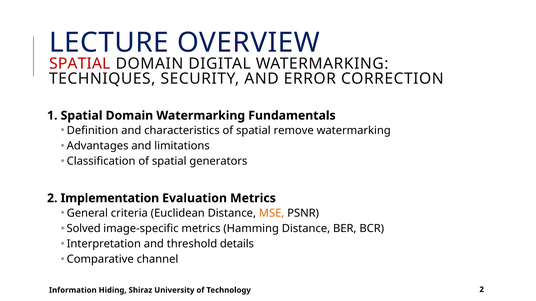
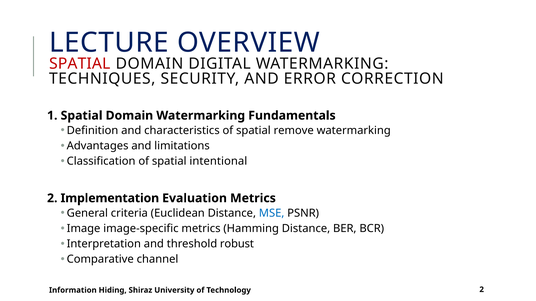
generators: generators -> intentional
MSE colour: orange -> blue
Solved: Solved -> Image
details: details -> robust
